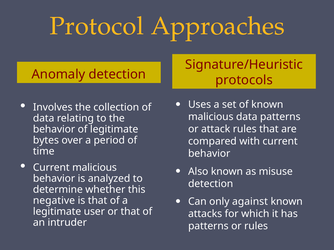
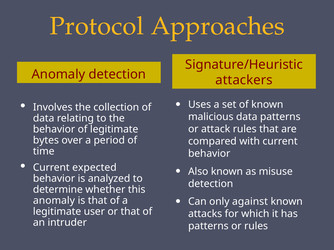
protocols: protocols -> attackers
Current malicious: malicious -> expected
negative at (54, 201): negative -> anomaly
